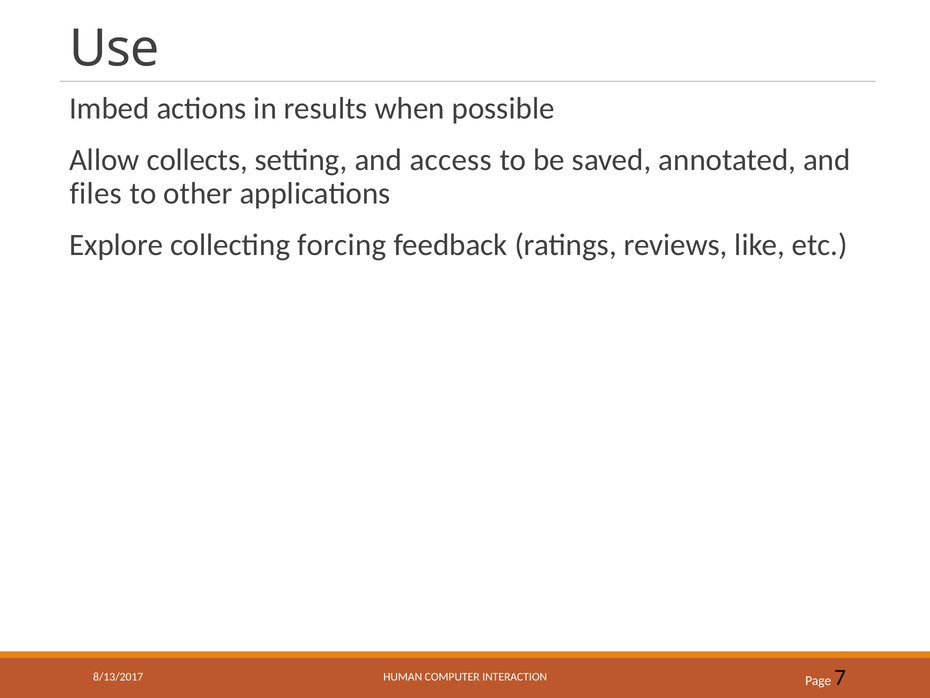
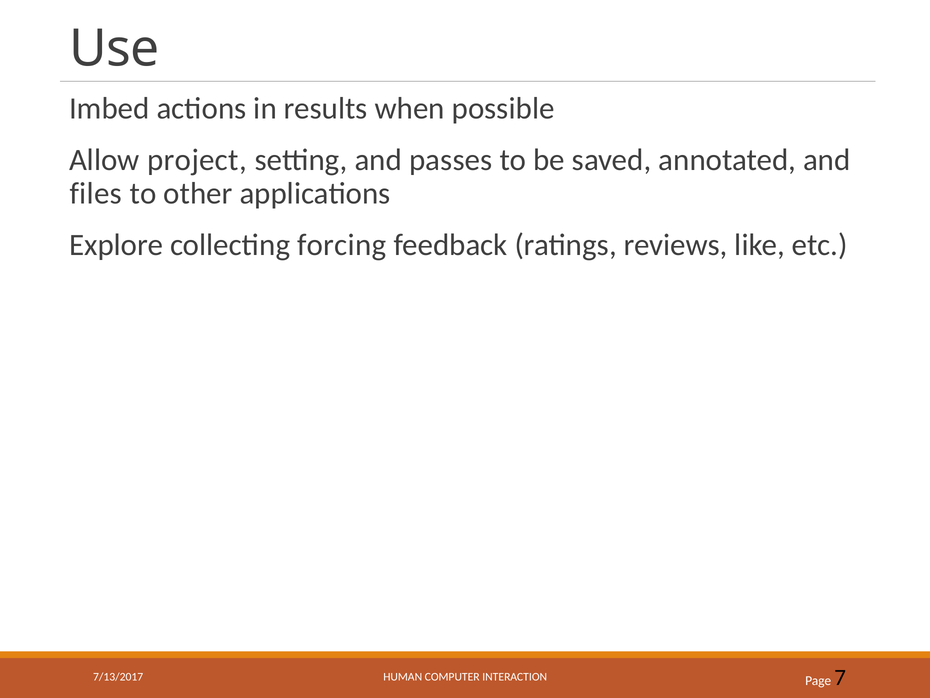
collects: collects -> project
access: access -> passes
8/13/2017: 8/13/2017 -> 7/13/2017
